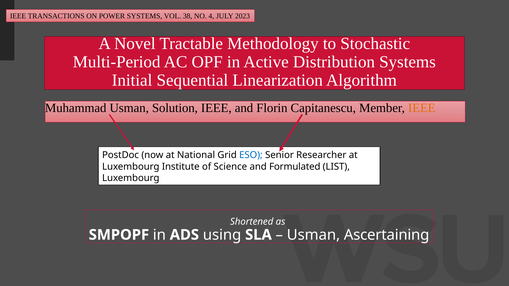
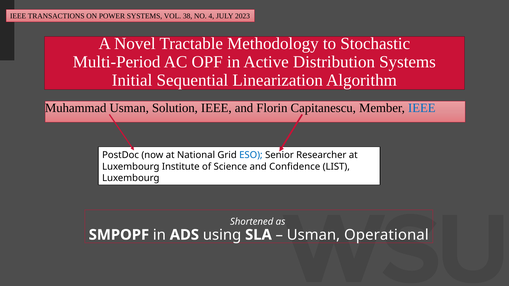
IEEE at (422, 108) colour: orange -> blue
Formulated: Formulated -> Confidence
Ascertaining: Ascertaining -> Operational
